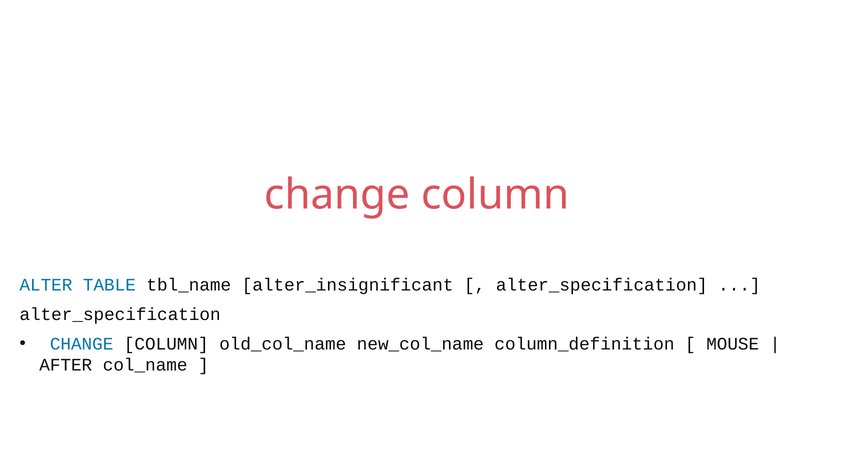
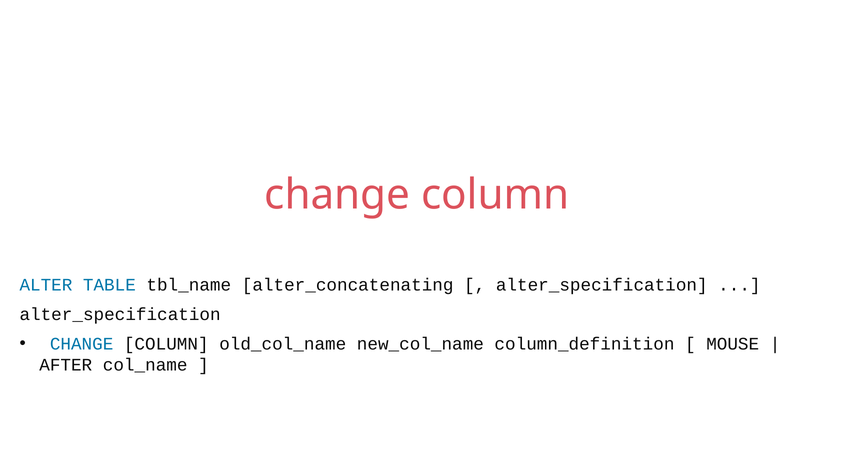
alter_insignificant: alter_insignificant -> alter_concatenating
